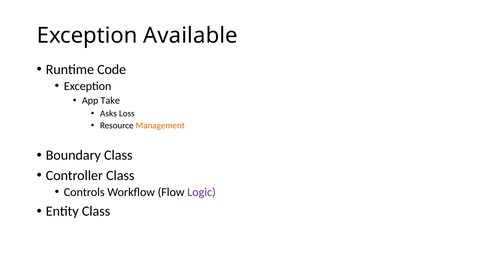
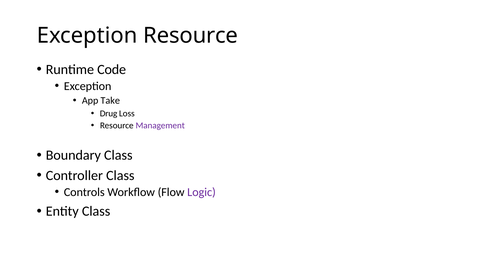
Exception Available: Available -> Resource
Asks: Asks -> Drug
Management colour: orange -> purple
